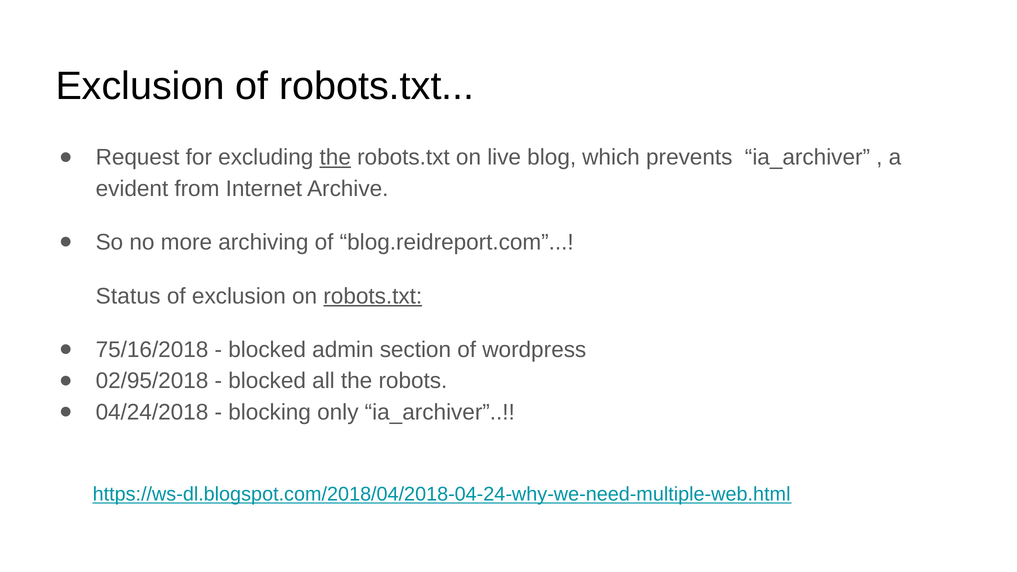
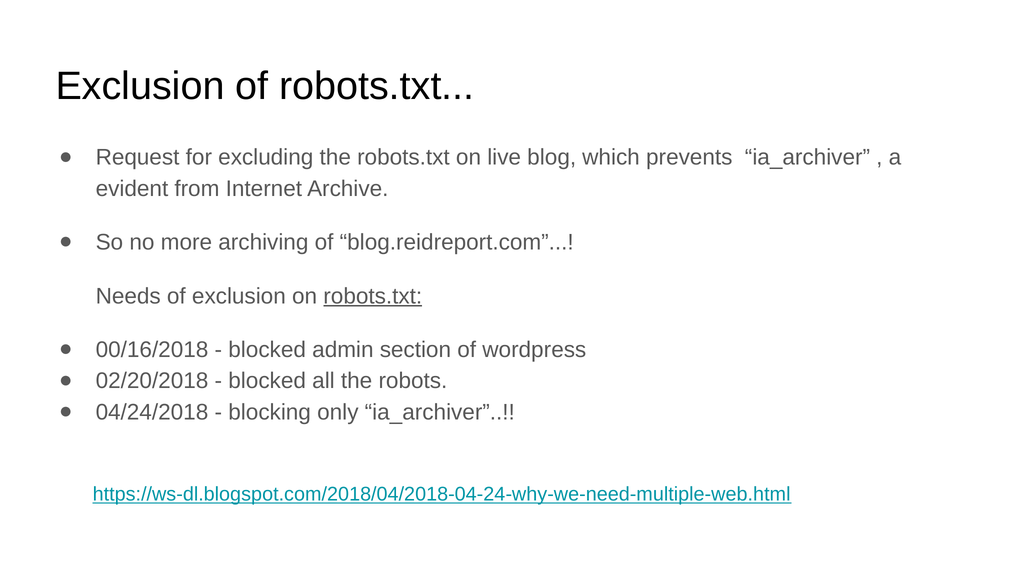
the at (335, 158) underline: present -> none
Status: Status -> Needs
75/16/2018: 75/16/2018 -> 00/16/2018
02/95/2018: 02/95/2018 -> 02/20/2018
